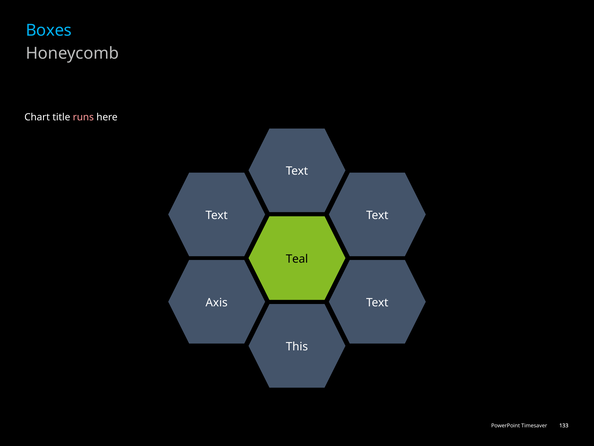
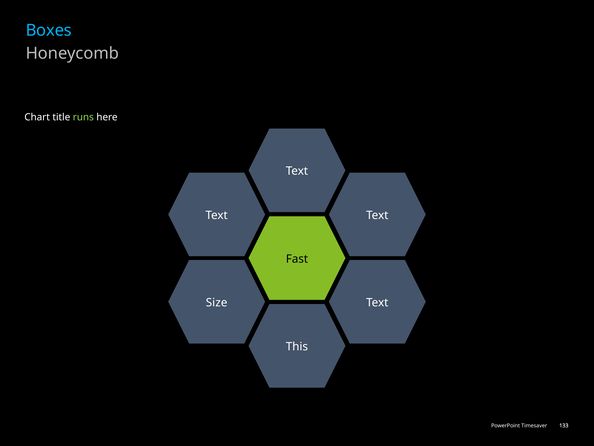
runs colour: pink -> light green
Teal: Teal -> Fast
Axis: Axis -> Size
